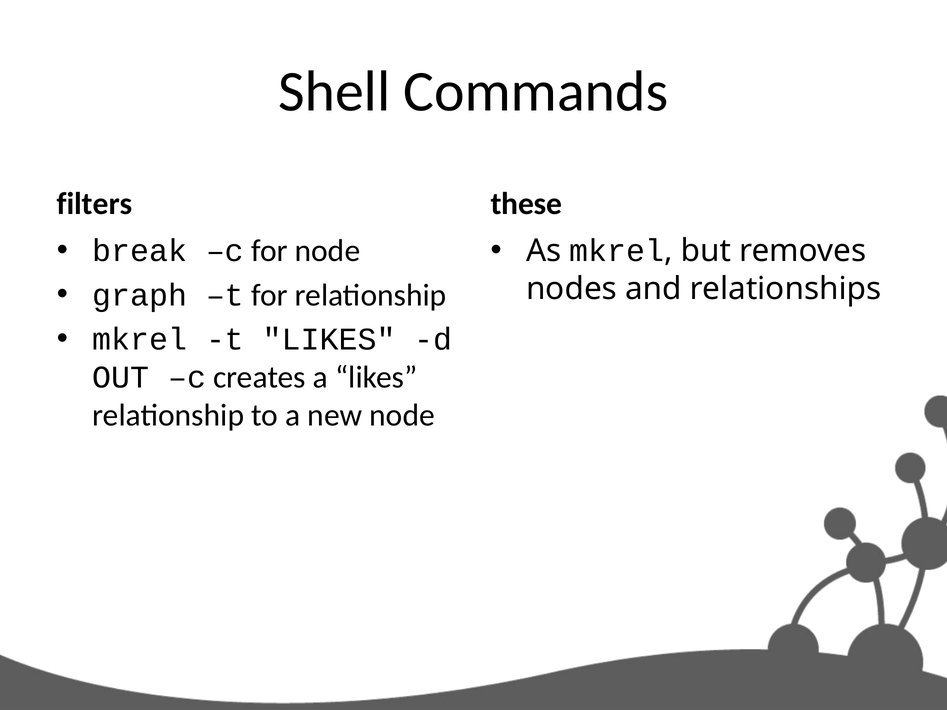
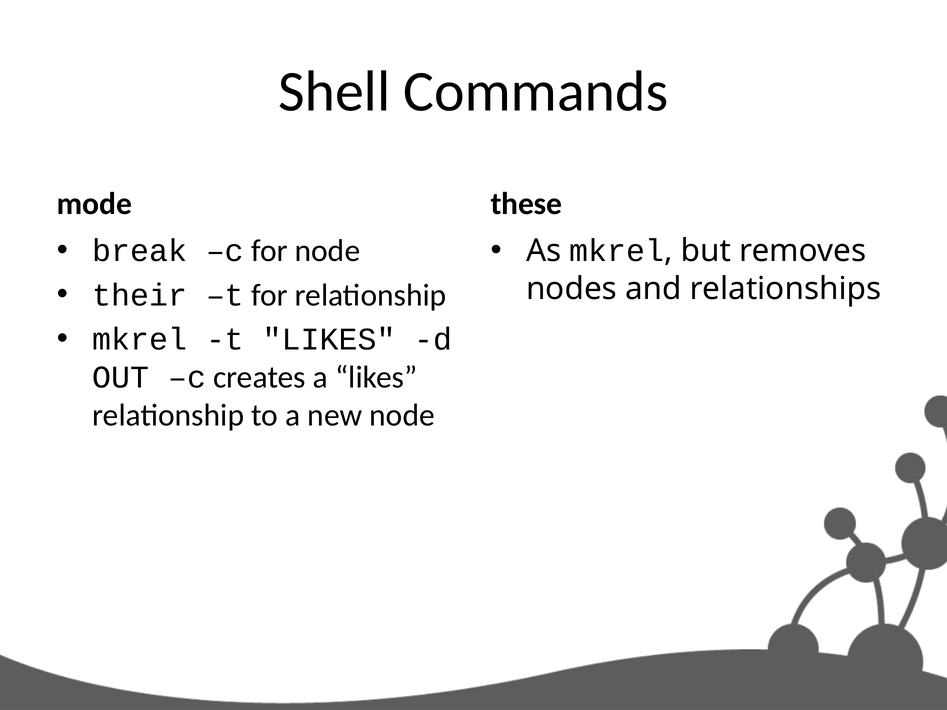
filters: filters -> mode
graph: graph -> their
